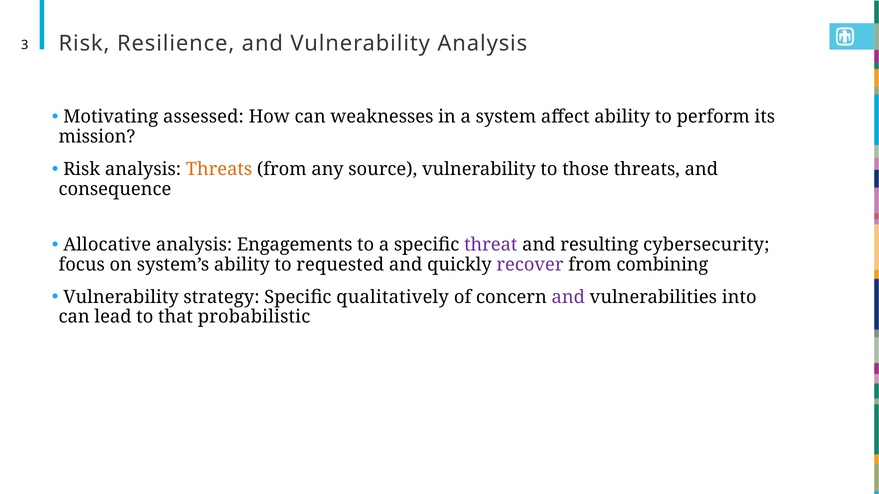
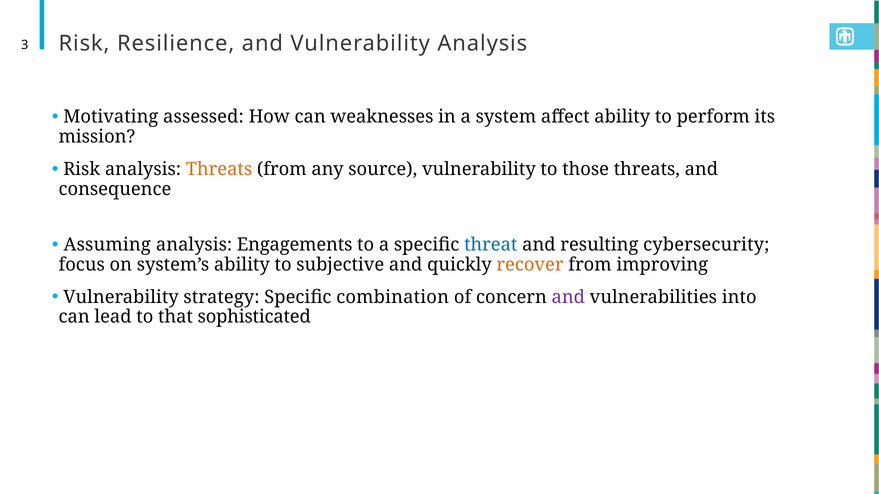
Allocative: Allocative -> Assuming
threat colour: purple -> blue
requested: requested -> subjective
recover colour: purple -> orange
combining: combining -> improving
qualitatively: qualitatively -> combination
probabilistic: probabilistic -> sophisticated
